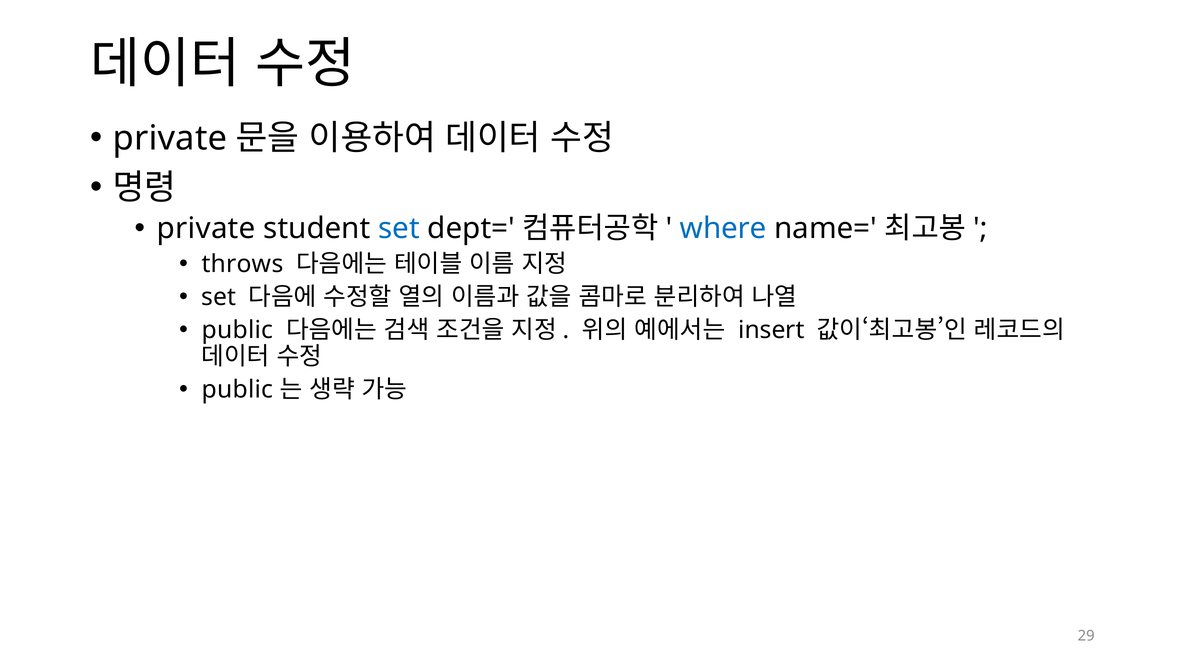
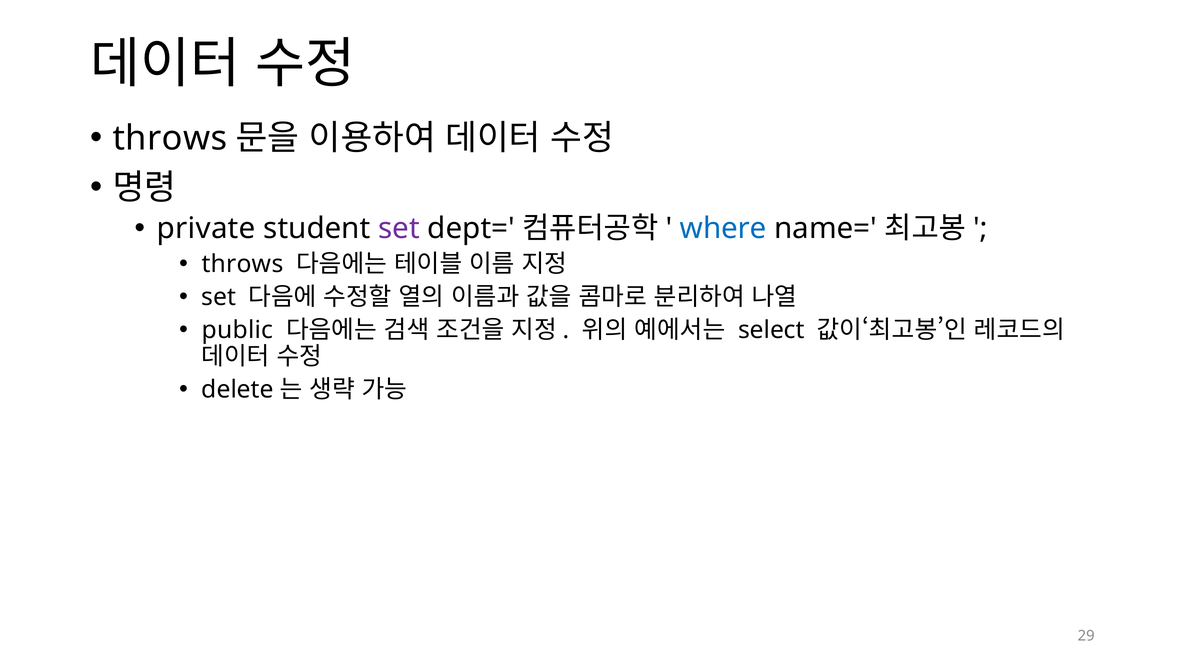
private at (170, 138): private -> throws
set at (399, 229) colour: blue -> purple
insert: insert -> select
public at (237, 389): public -> delete
